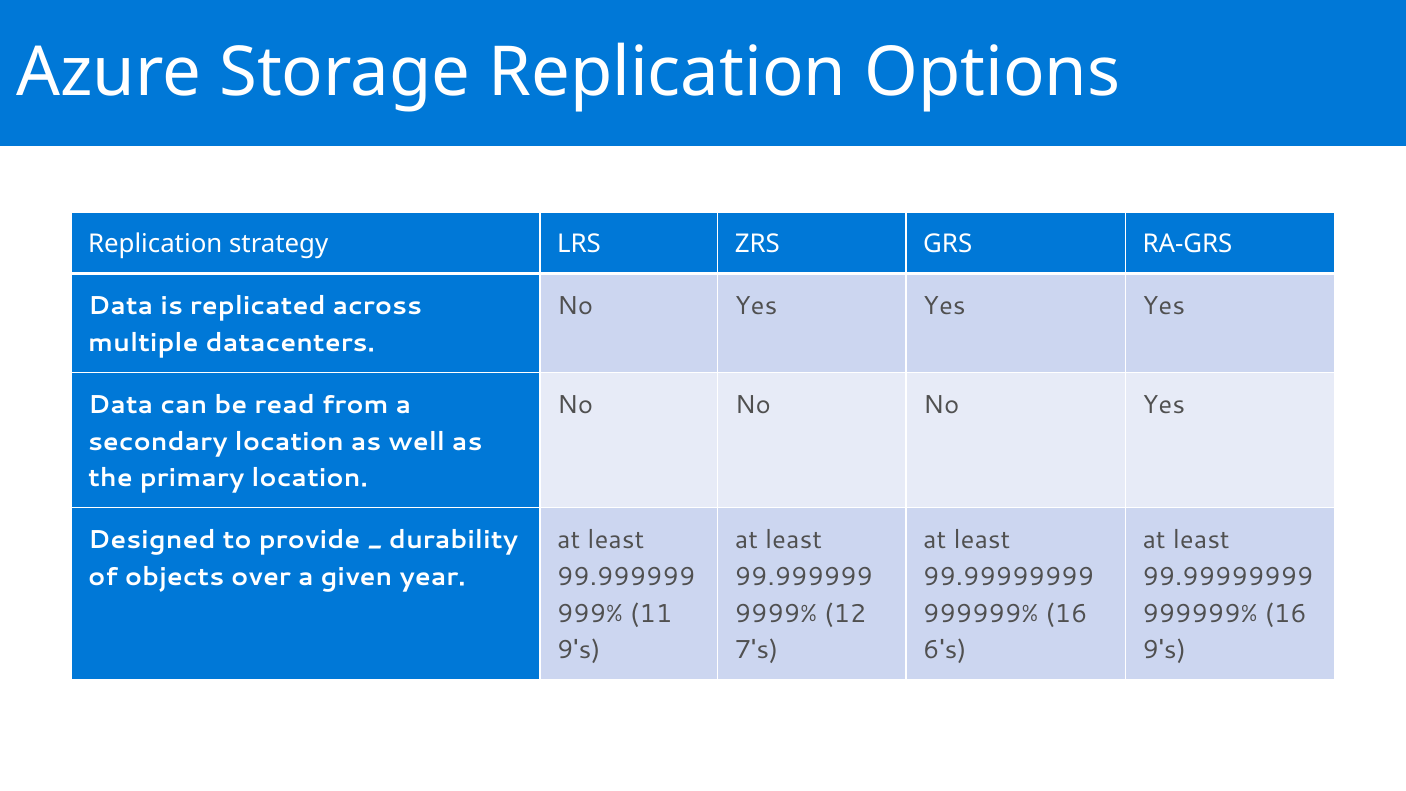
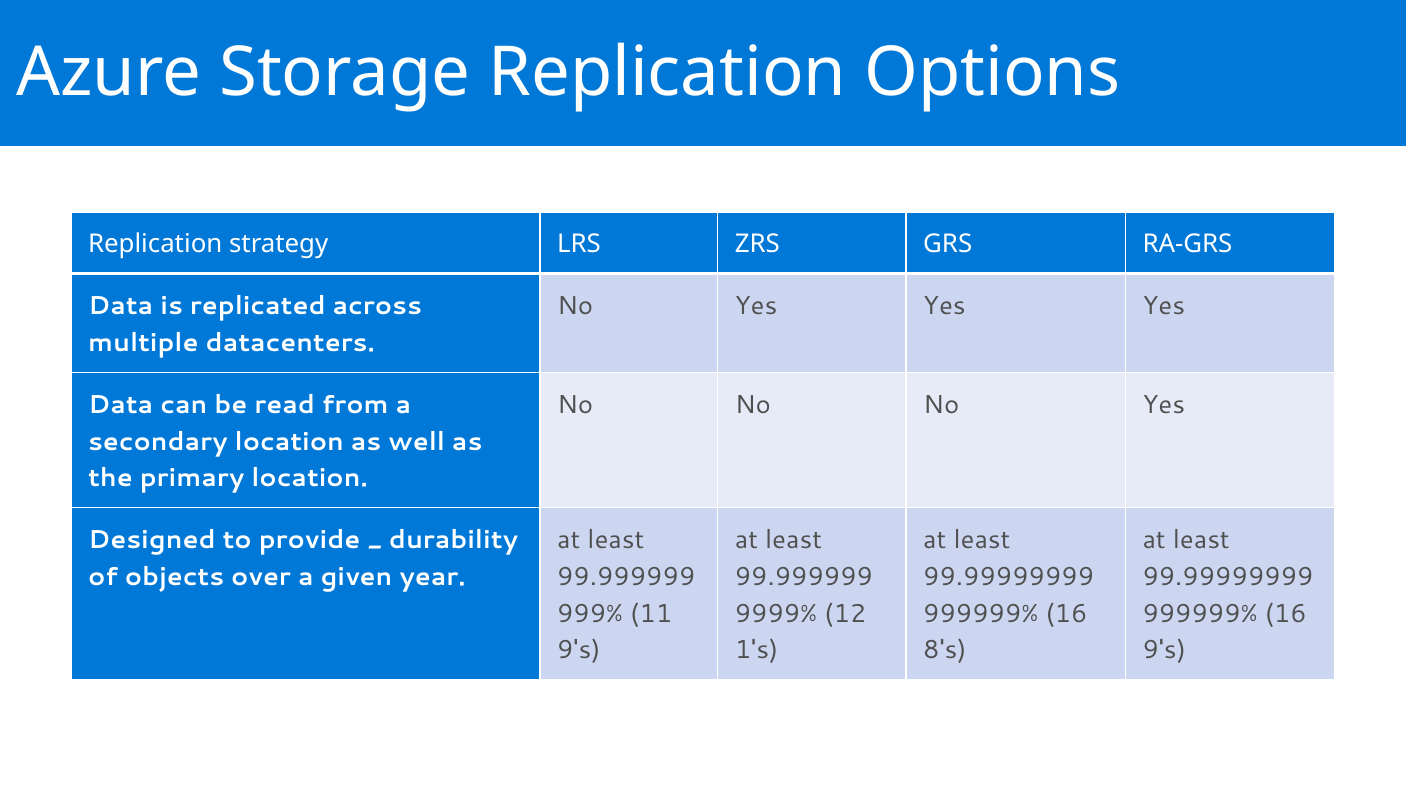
7's: 7's -> 1's
6's: 6's -> 8's
